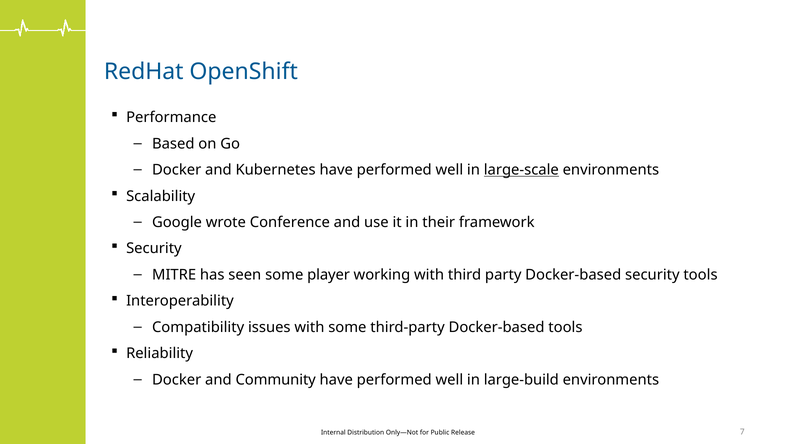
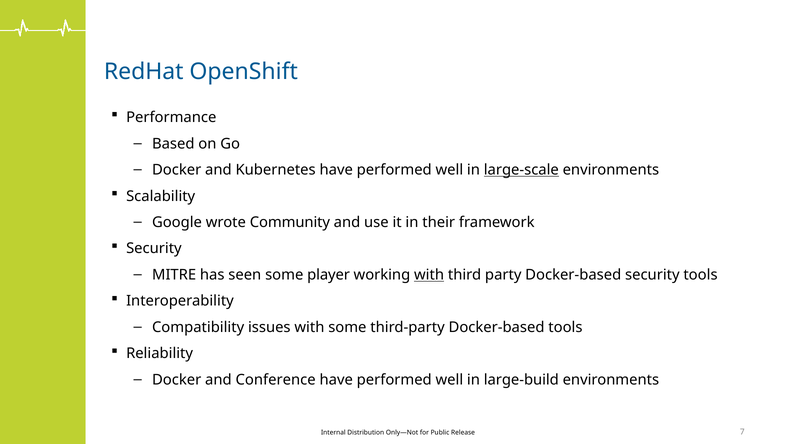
Conference: Conference -> Community
with at (429, 275) underline: none -> present
Community: Community -> Conference
